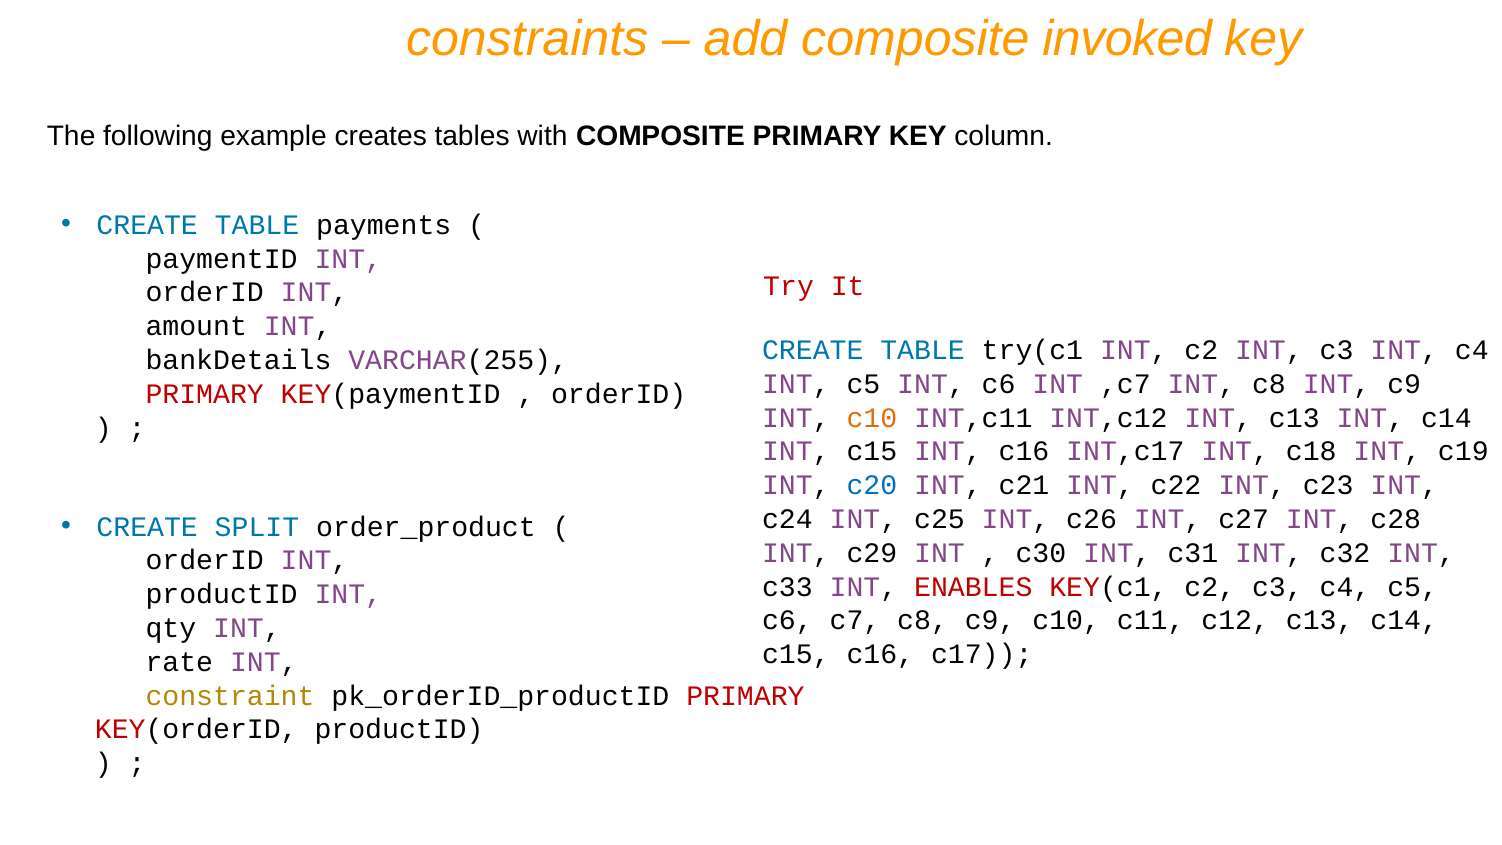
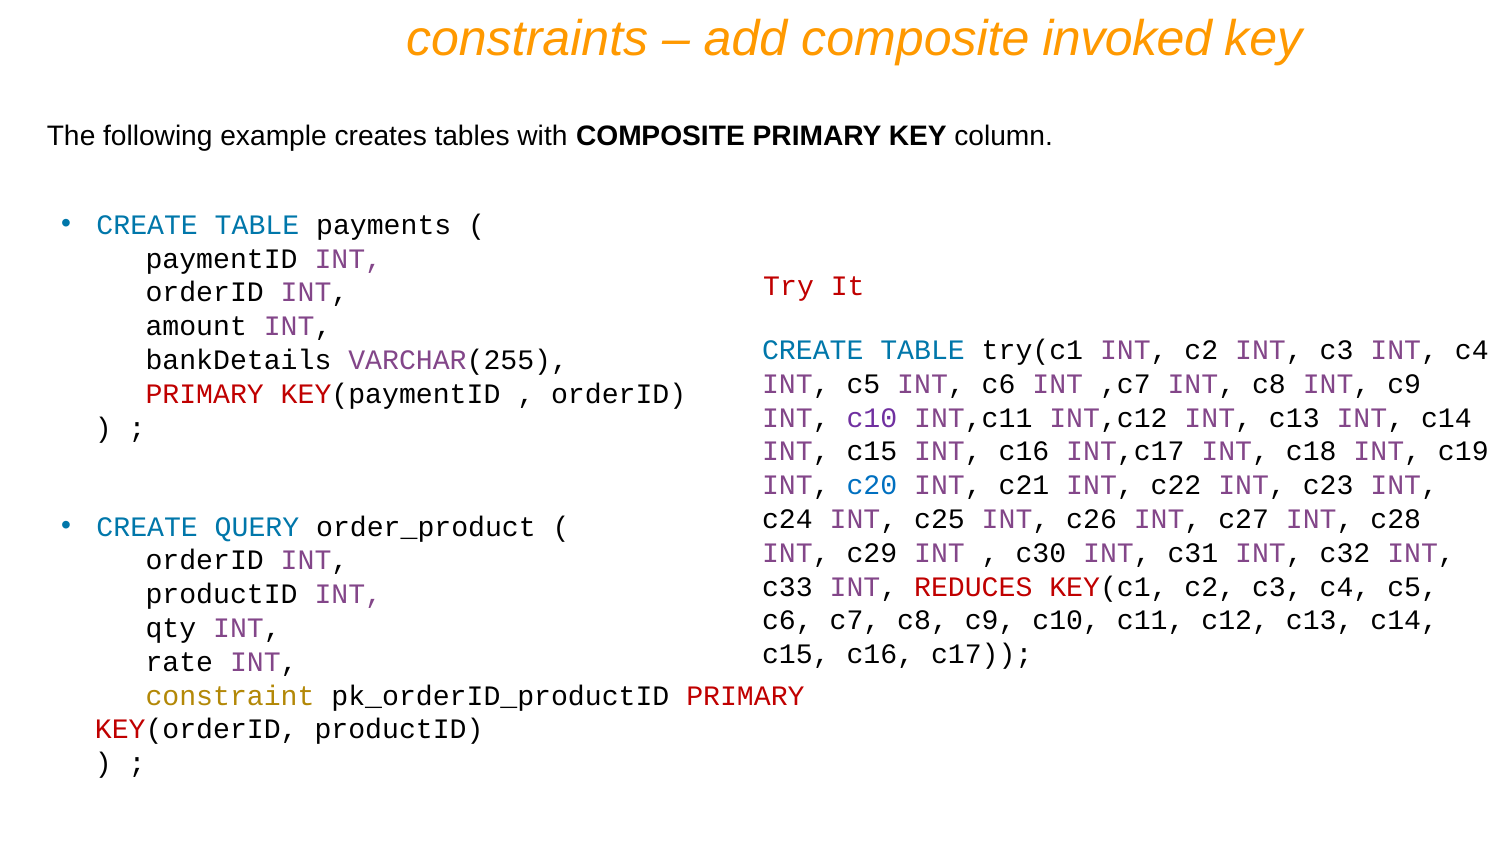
c10 at (872, 418) colour: orange -> purple
SPLIT: SPLIT -> QUERY
ENABLES: ENABLES -> REDUCES
